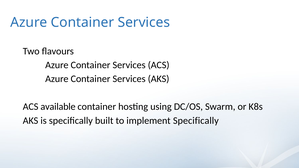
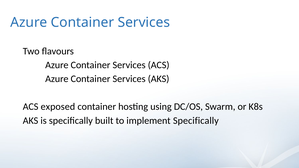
available: available -> exposed
